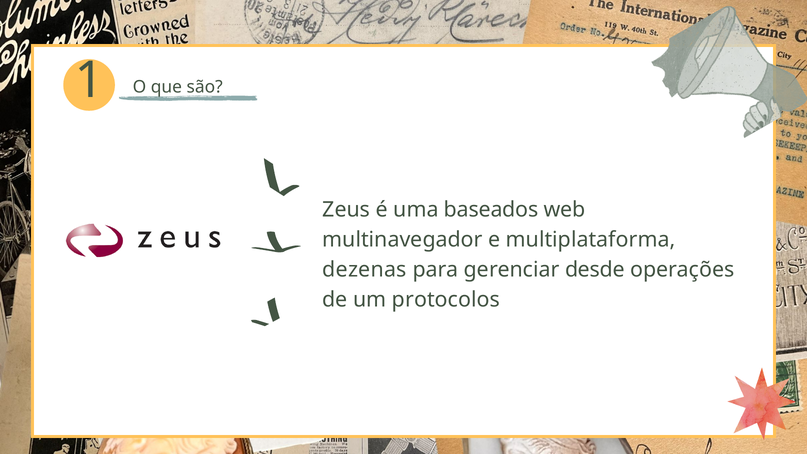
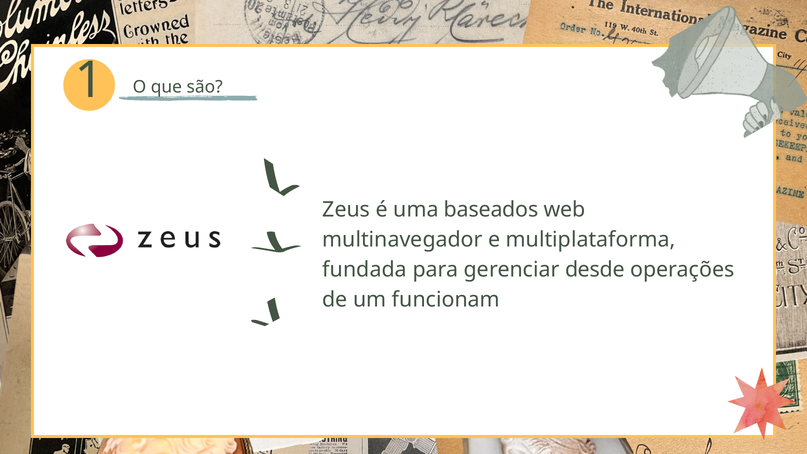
dezenas: dezenas -> fundada
protocolos: protocolos -> funcionam
